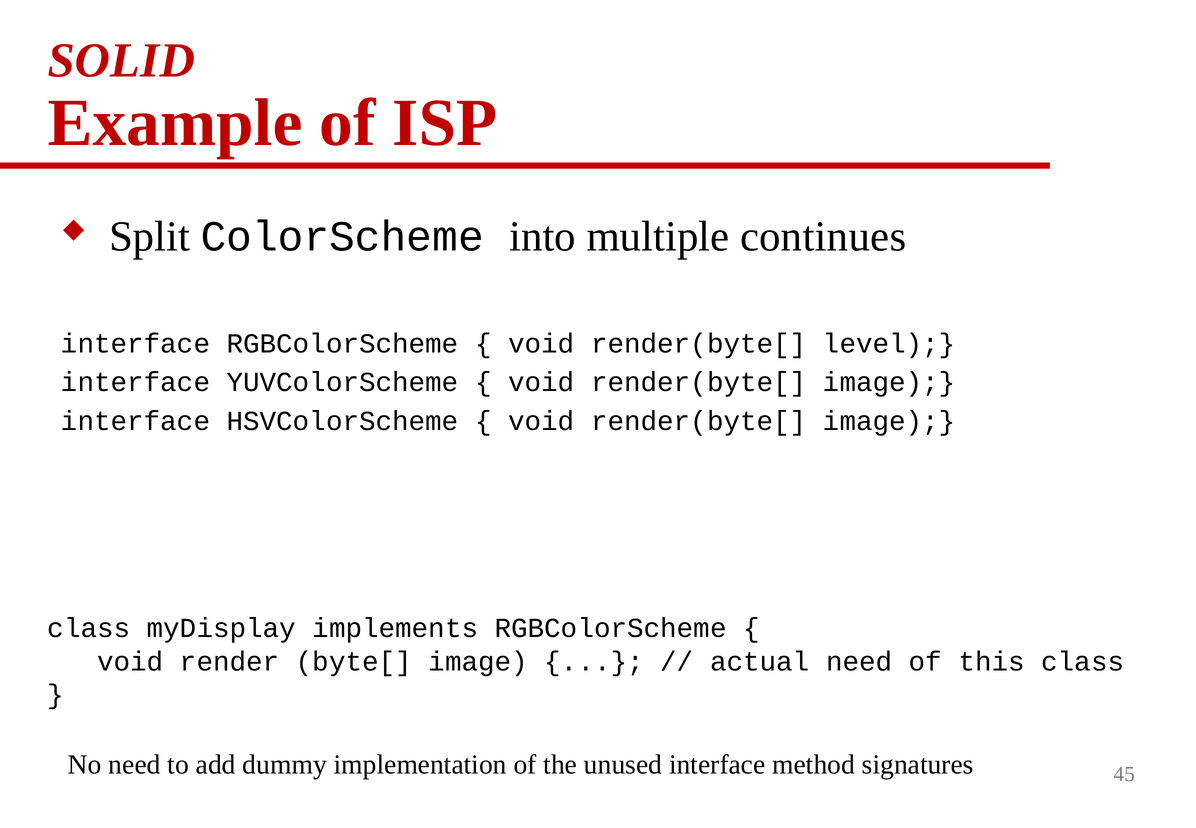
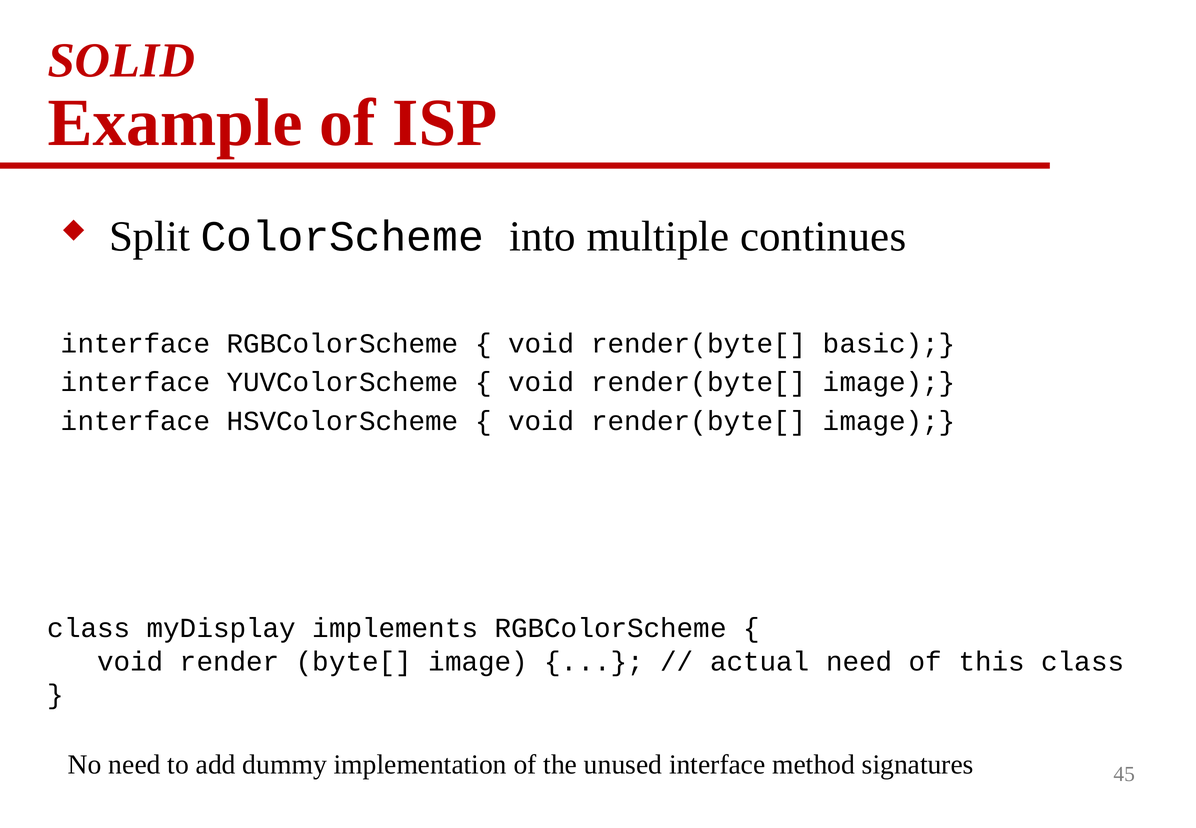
level: level -> basic
